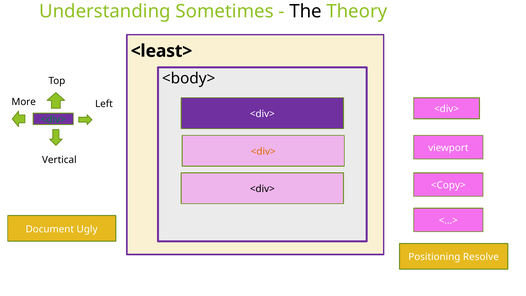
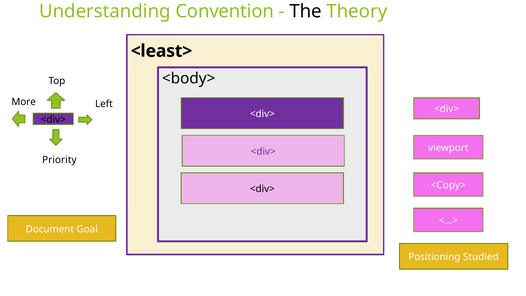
Sometimes: Sometimes -> Convention
<div> at (53, 120) colour: green -> black
<div> at (263, 151) colour: orange -> purple
Vertical: Vertical -> Priority
Ugly: Ugly -> Goal
Resolve: Resolve -> Studied
